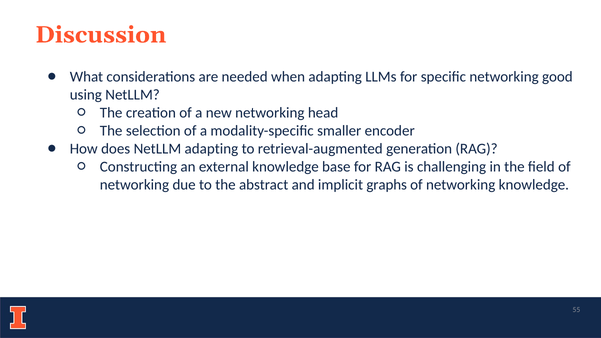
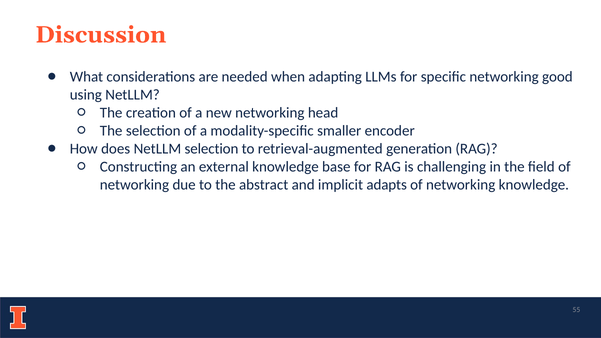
NetLLM adapting: adapting -> selection
graphs: graphs -> adapts
